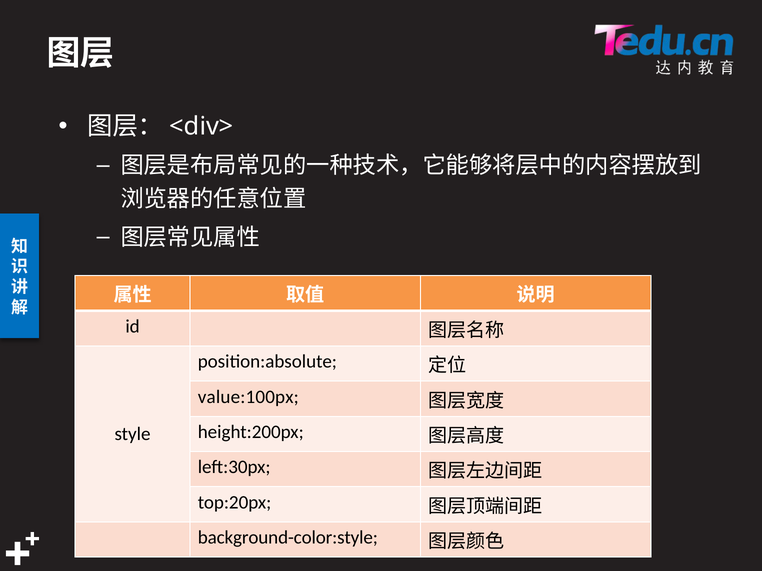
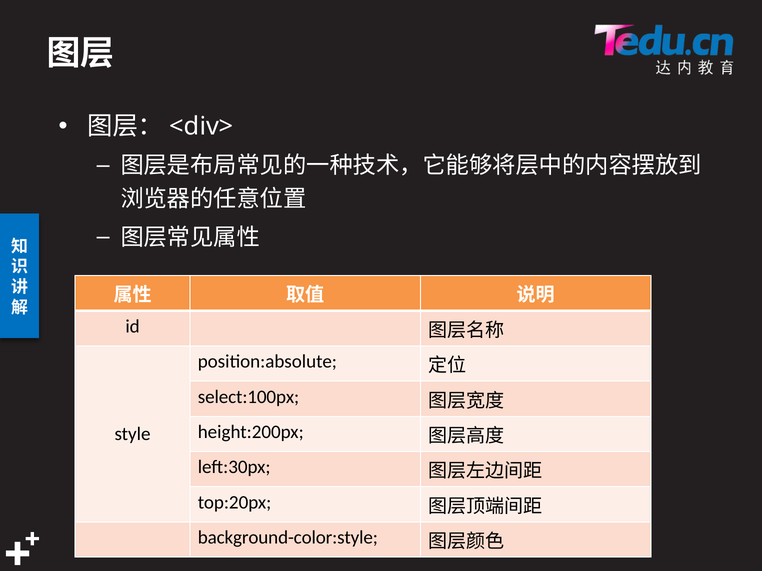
value:100px: value:100px -> select:100px
